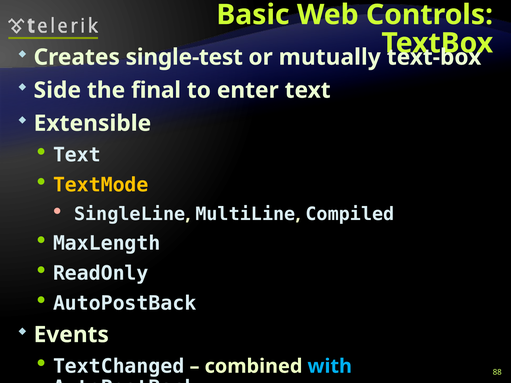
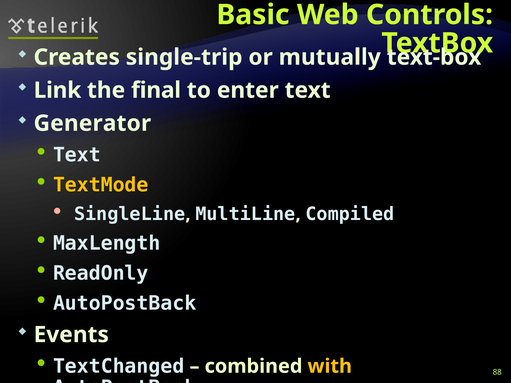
single-test: single-test -> single-trip
Side: Side -> Link
Extensible: Extensible -> Generator
with colour: light blue -> yellow
